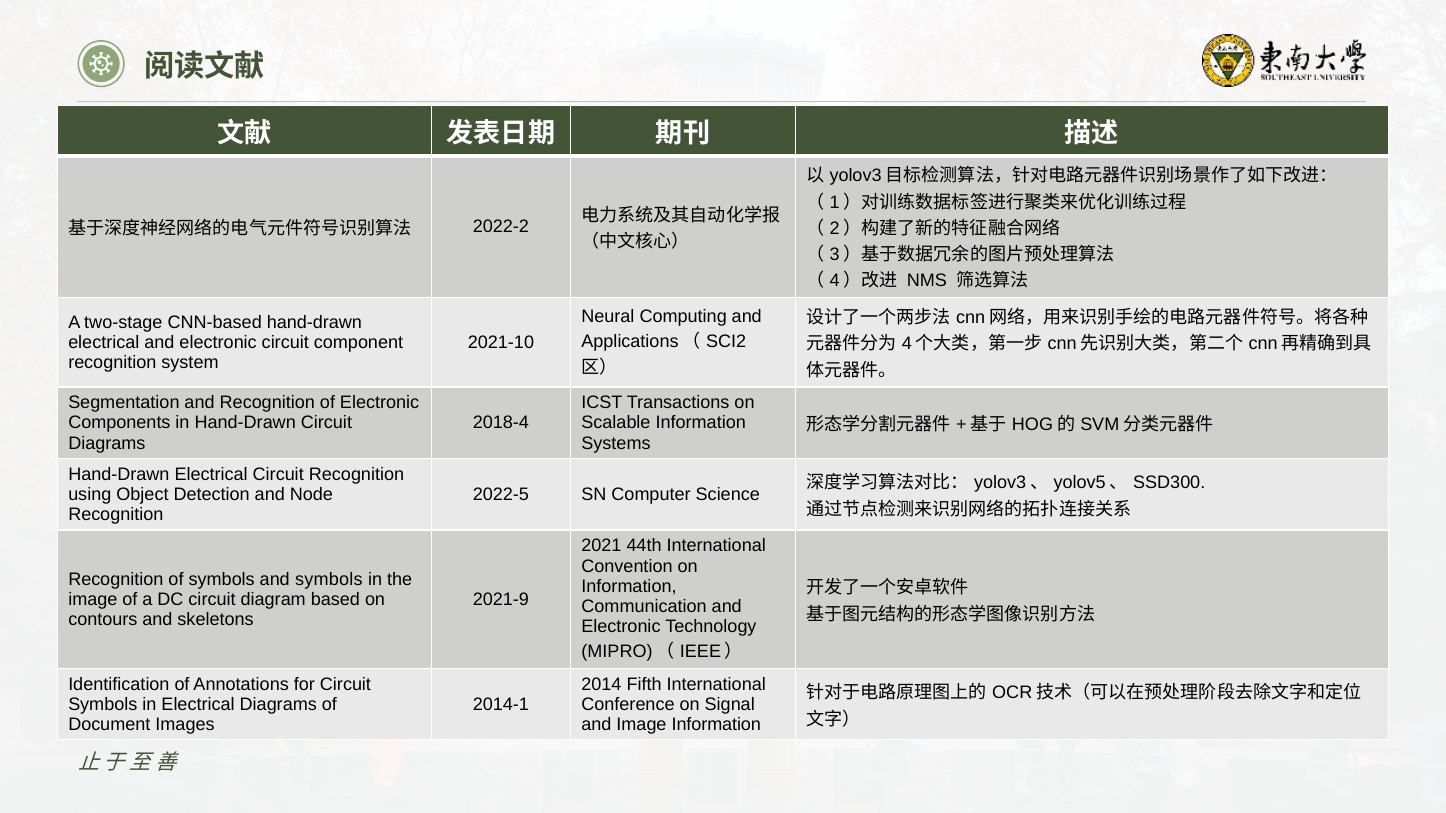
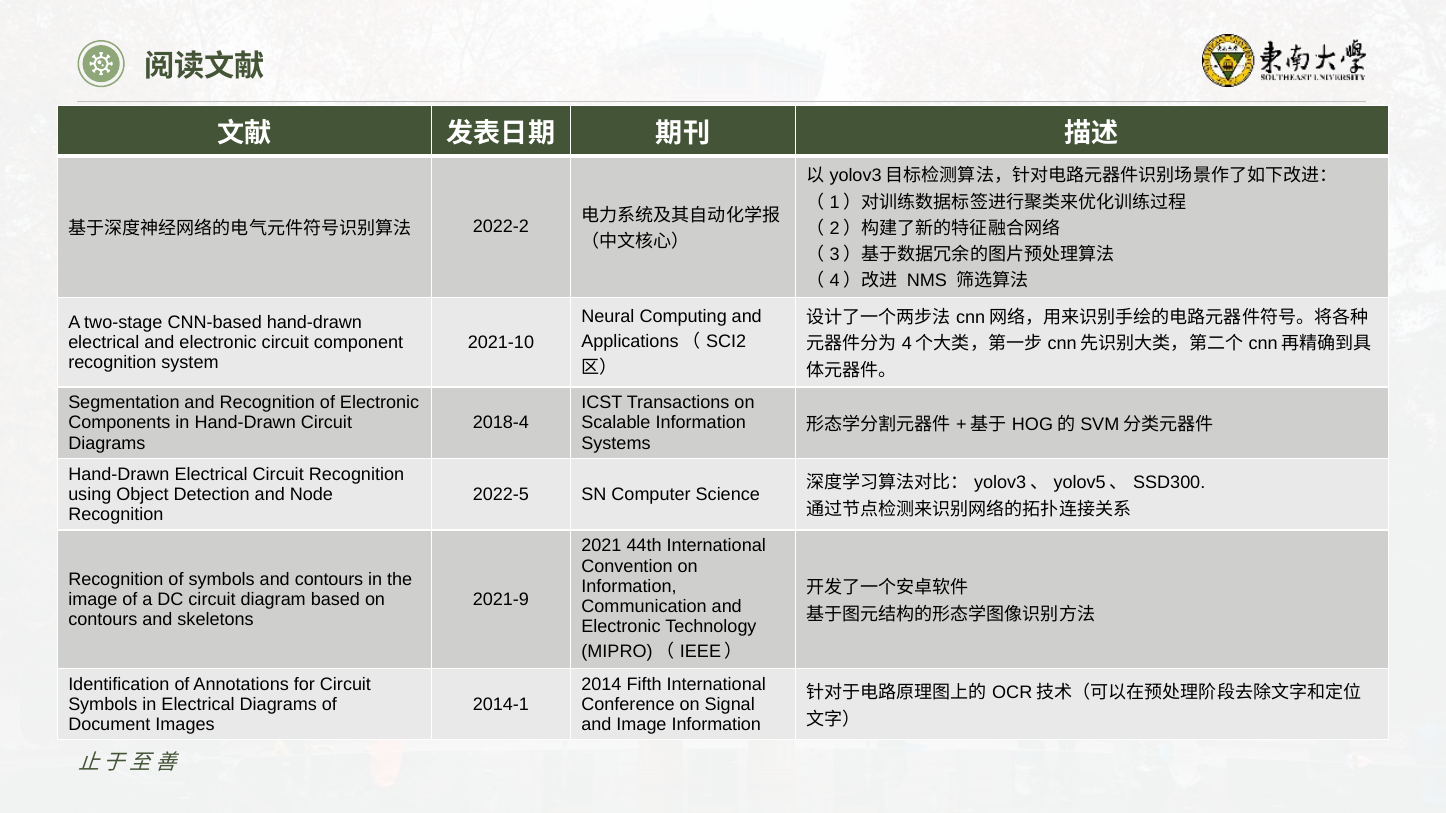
and symbols: symbols -> contours
